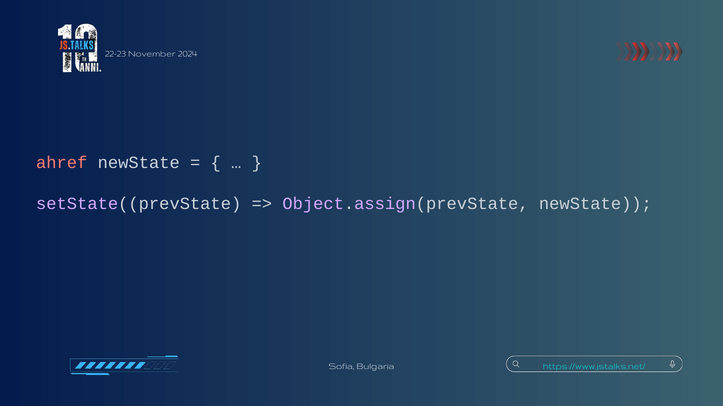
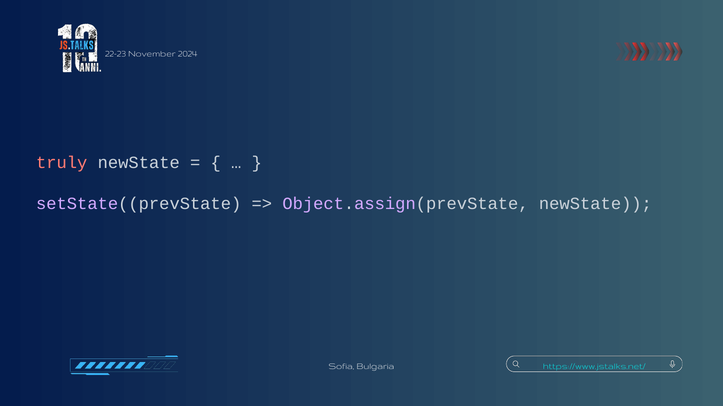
ahref: ahref -> truly
